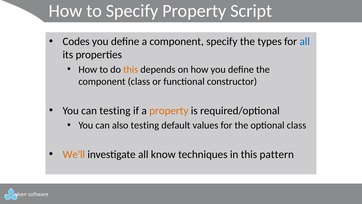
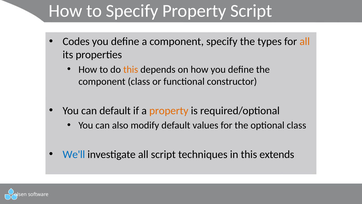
all at (305, 41) colour: blue -> orange
can testing: testing -> default
also testing: testing -> modify
We'll colour: orange -> blue
all know: know -> script
pattern: pattern -> extends
